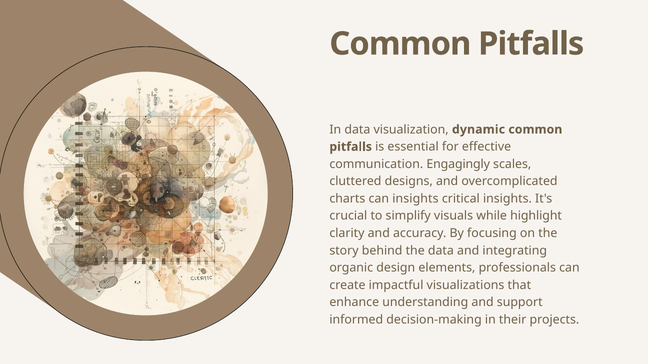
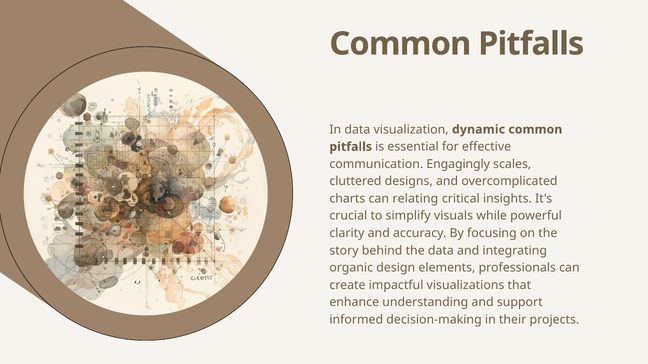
can insights: insights -> relating
highlight: highlight -> powerful
